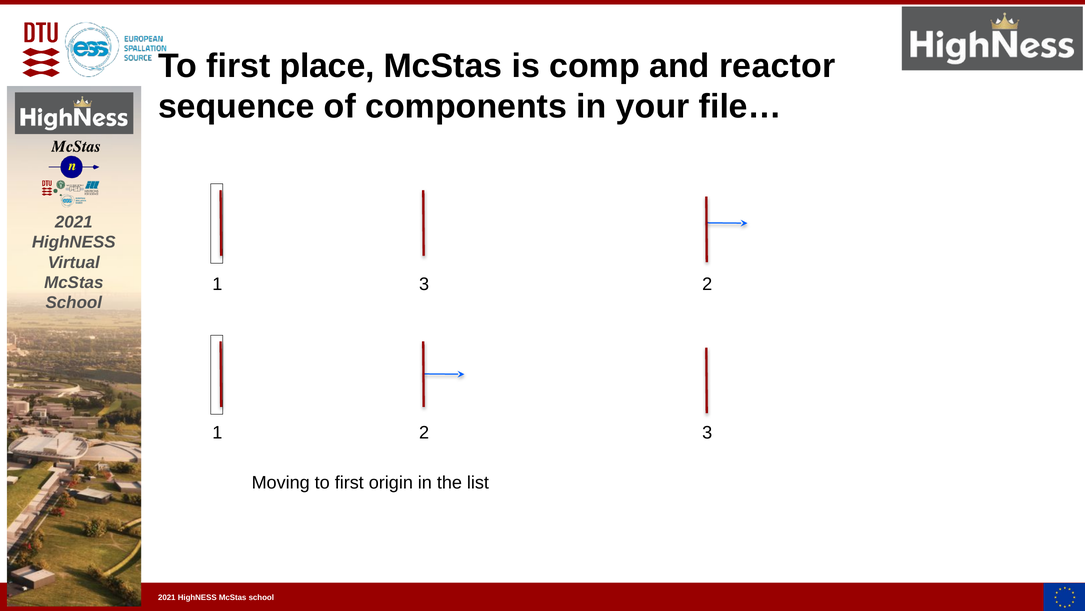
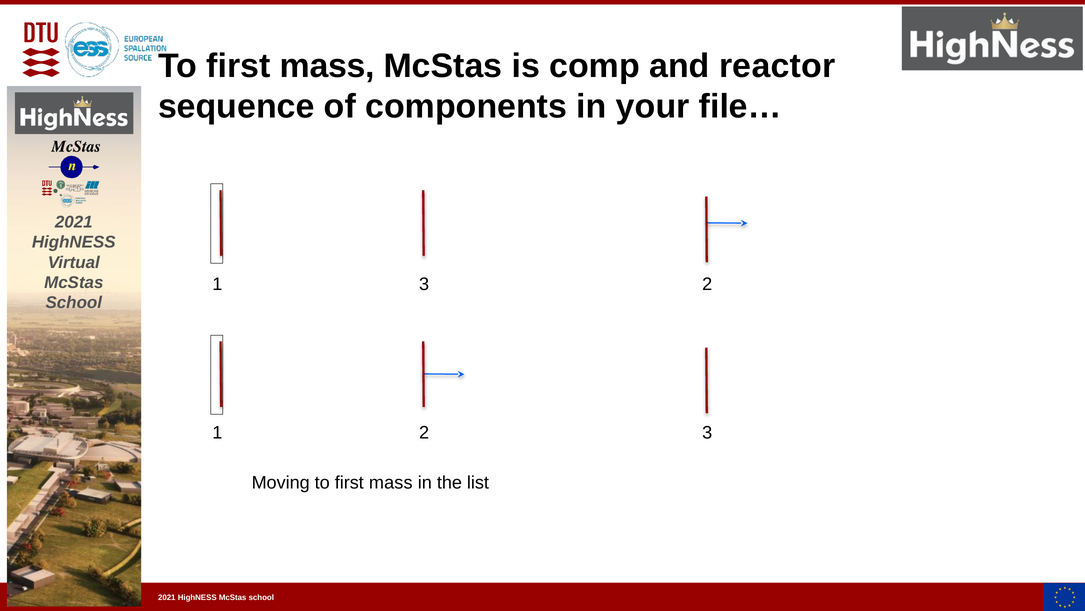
place at (327, 66): place -> mass
Moving to first origin: origin -> mass
